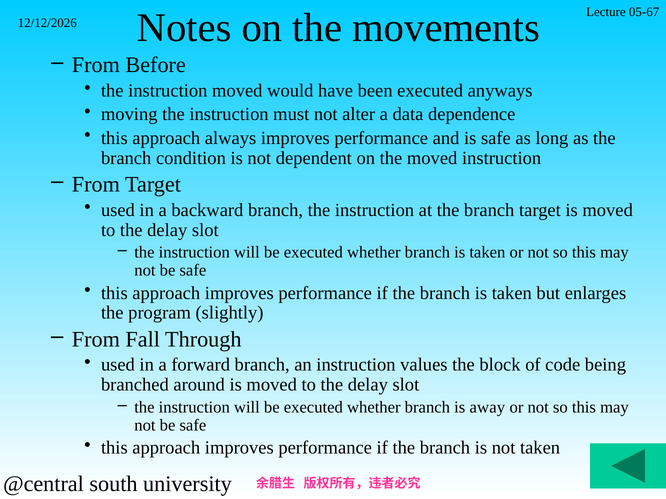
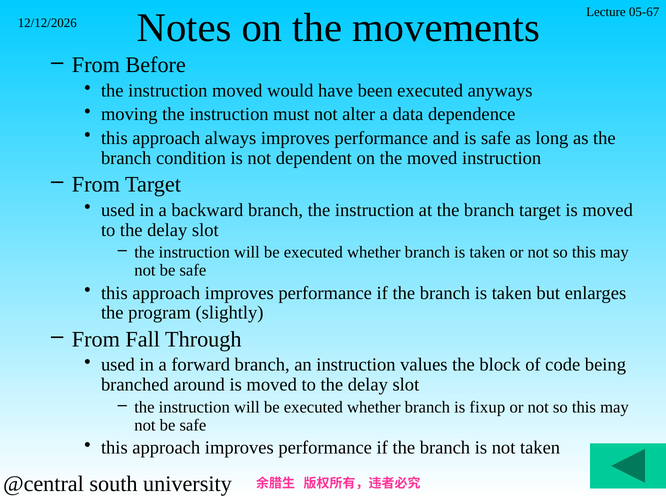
away: away -> fixup
